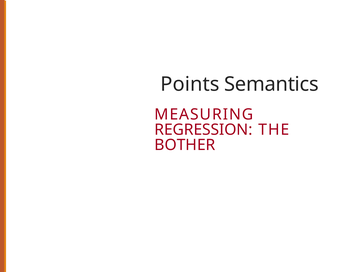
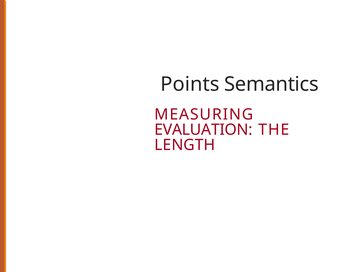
REGRESSION: REGRESSION -> EVALUATION
BOTHER: BOTHER -> LENGTH
